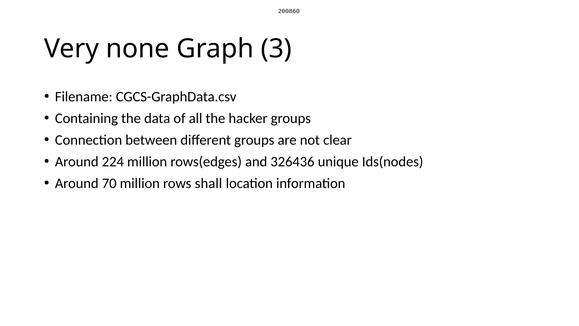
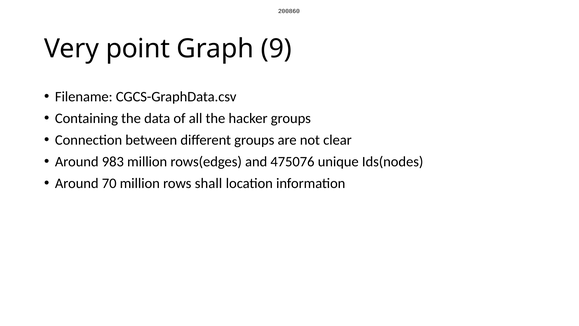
none: none -> point
3: 3 -> 9
224: 224 -> 983
326436: 326436 -> 475076
